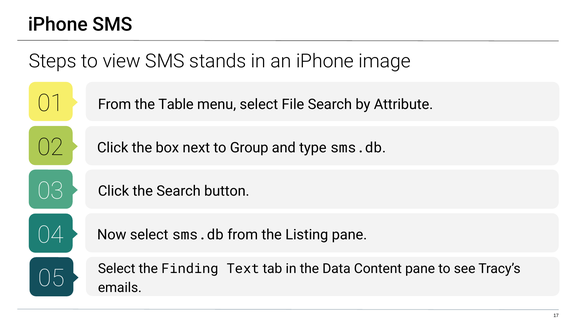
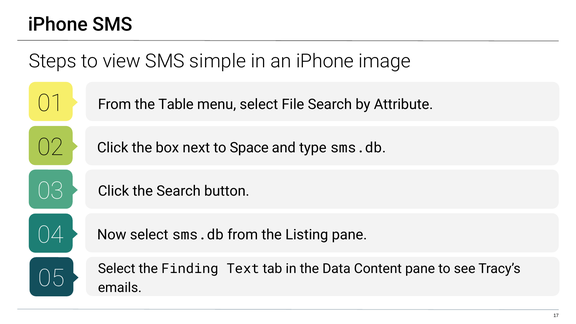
stands: stands -> simple
Group: Group -> Space
